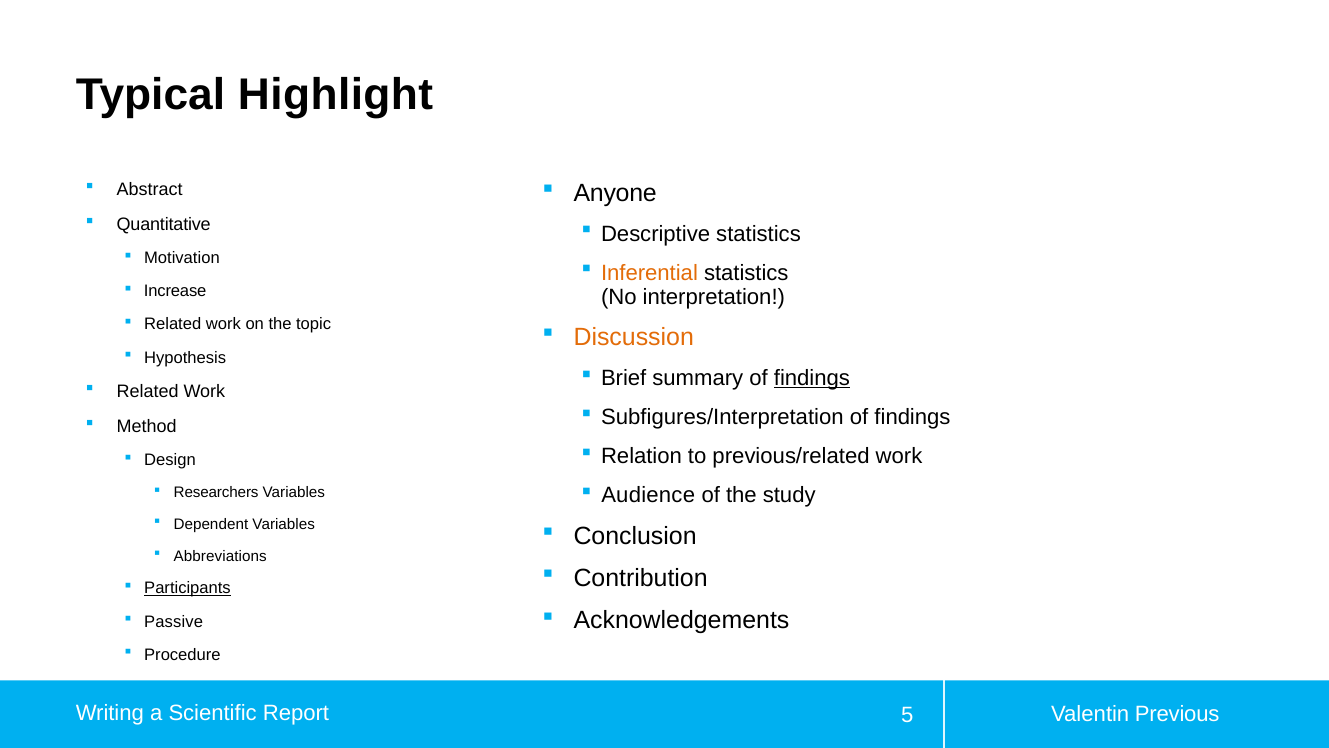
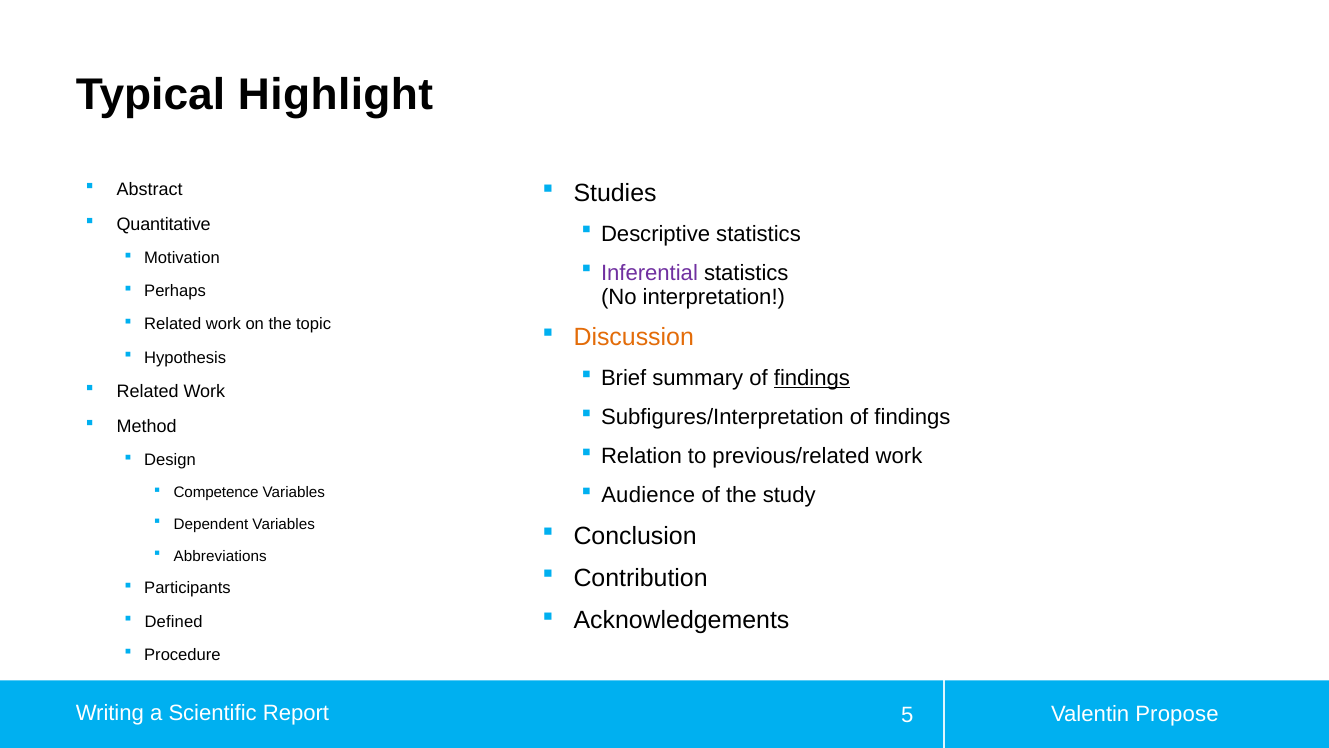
Anyone: Anyone -> Studies
Inferential colour: orange -> purple
Increase: Increase -> Perhaps
Researchers: Researchers -> Competence
Participants underline: present -> none
Passive: Passive -> Defined
Previous: Previous -> Propose
